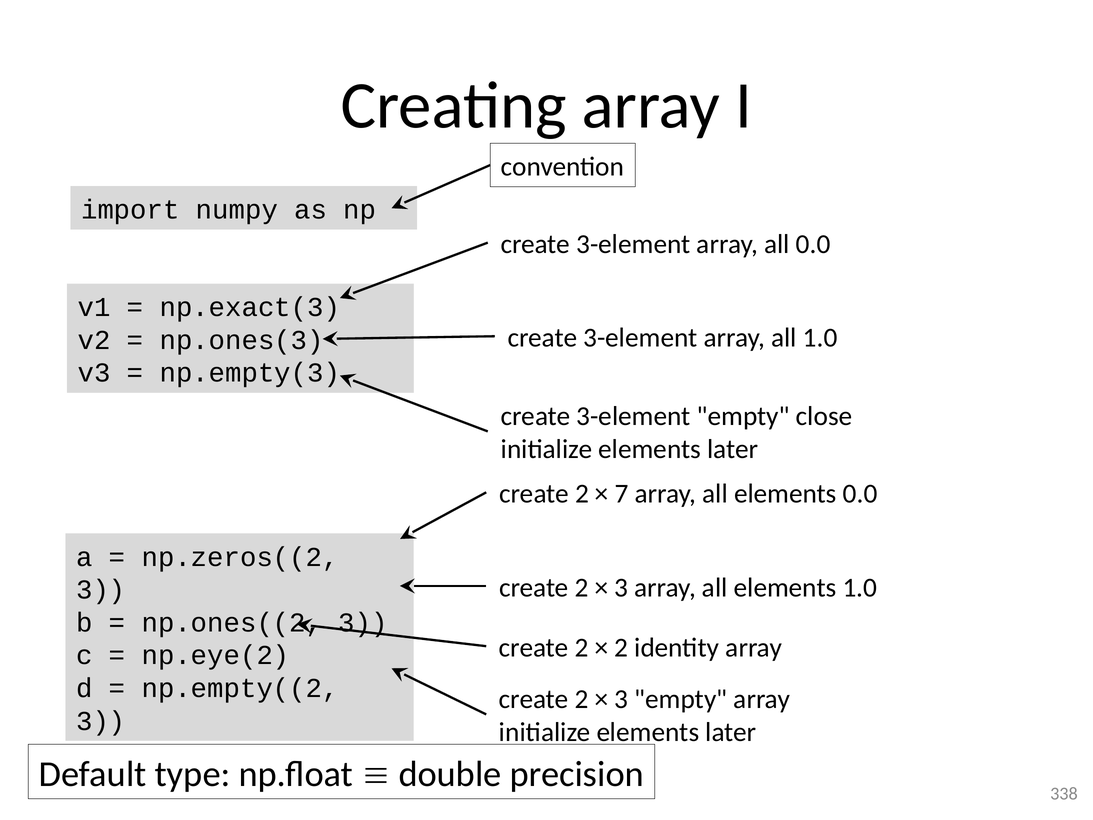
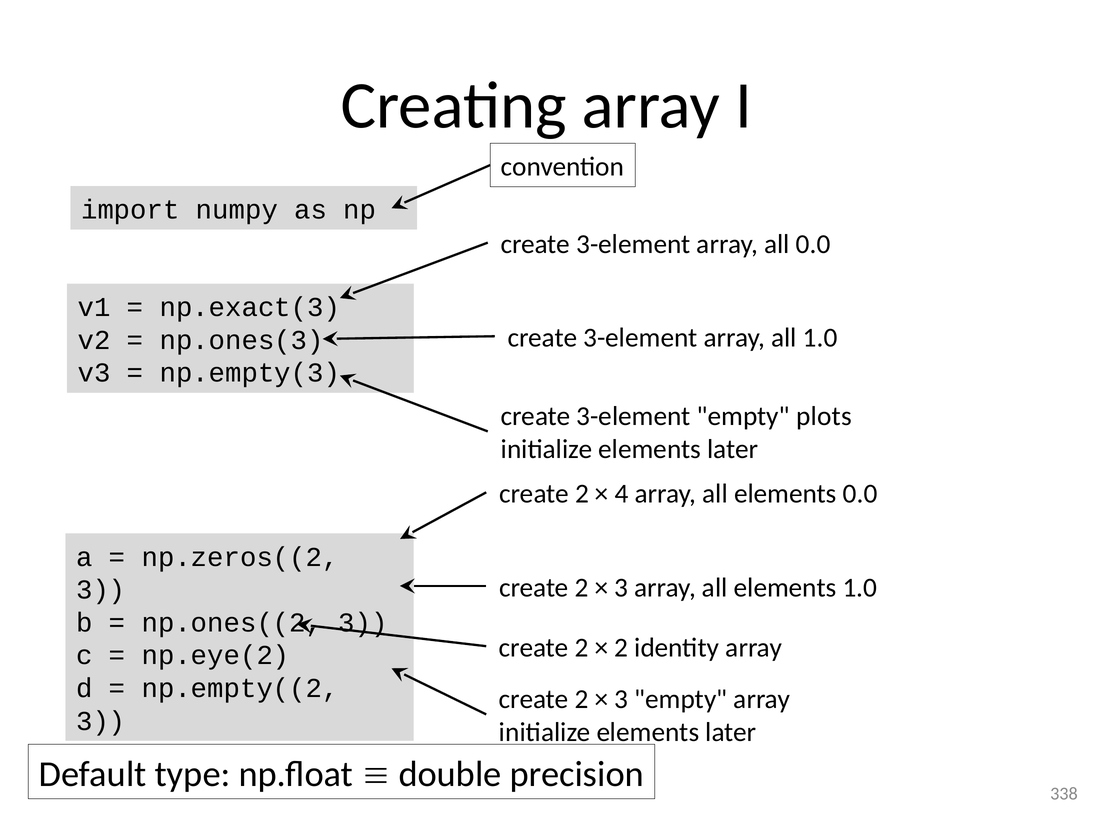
close: close -> plots
7: 7 -> 4
